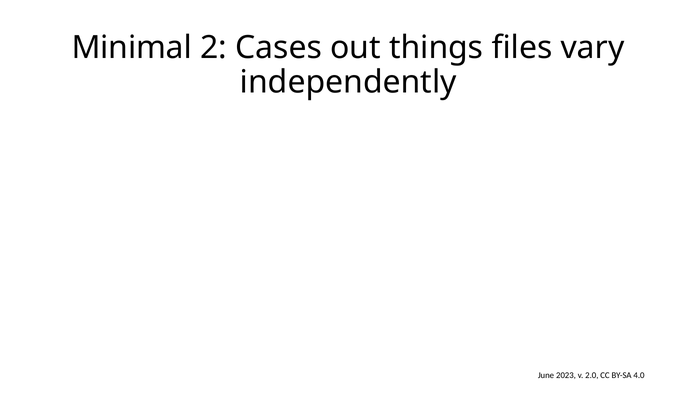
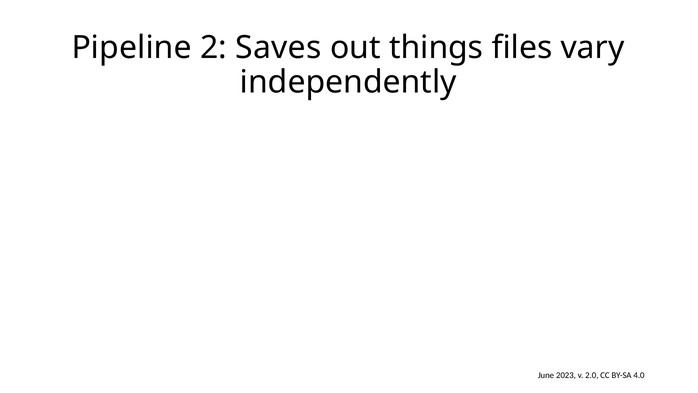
Minimal: Minimal -> Pipeline
Cases: Cases -> Saves
